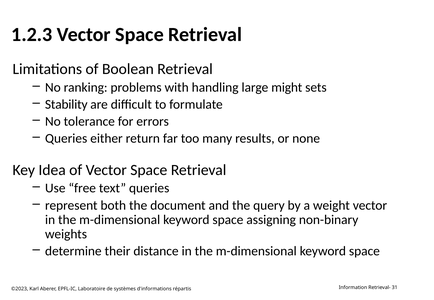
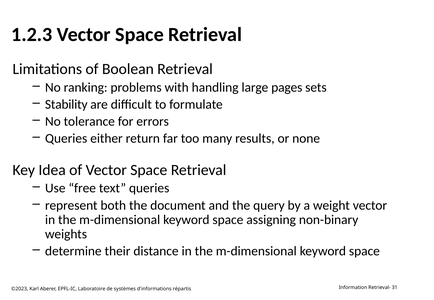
might: might -> pages
